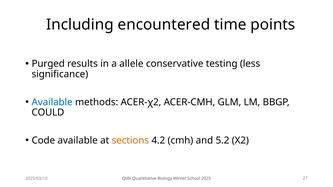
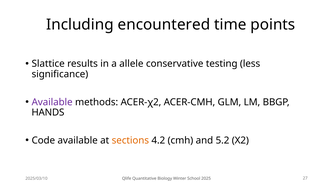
Purged: Purged -> Slattice
Available at (52, 102) colour: blue -> purple
COULD: COULD -> HANDS
